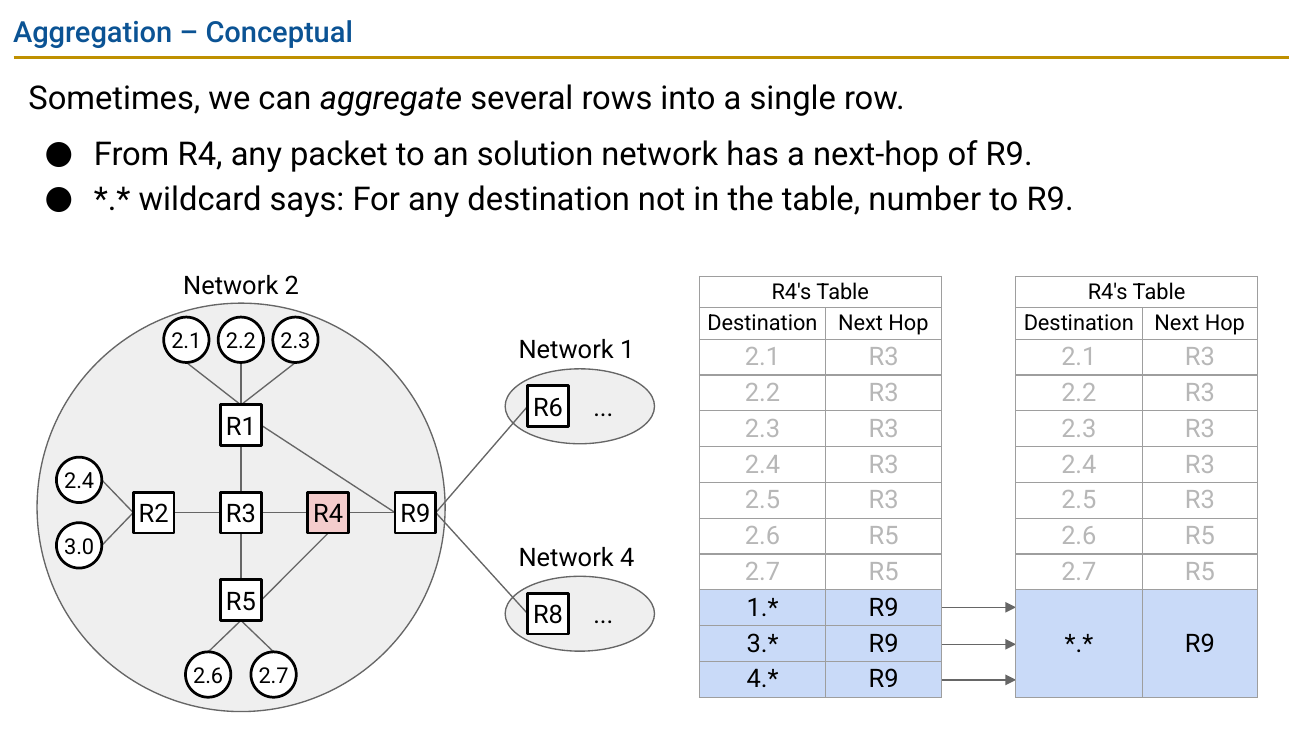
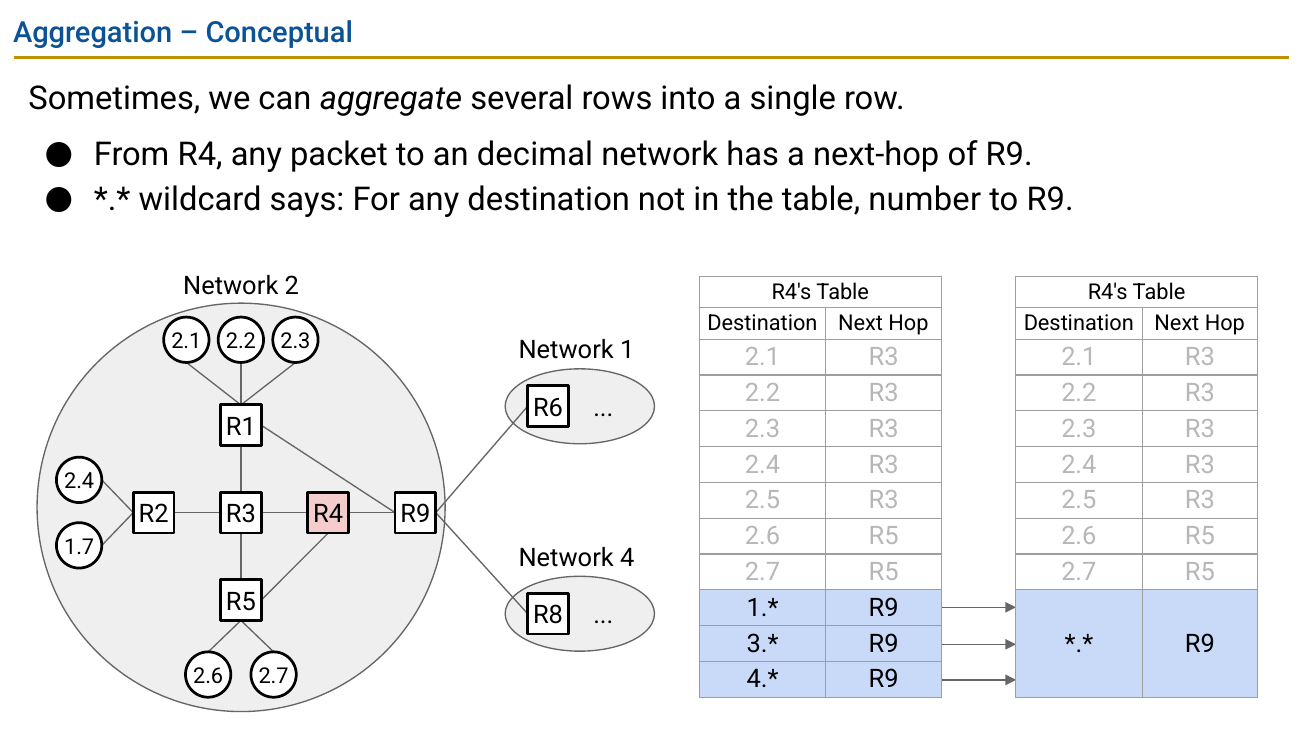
solution: solution -> decimal
3.0: 3.0 -> 1.7
